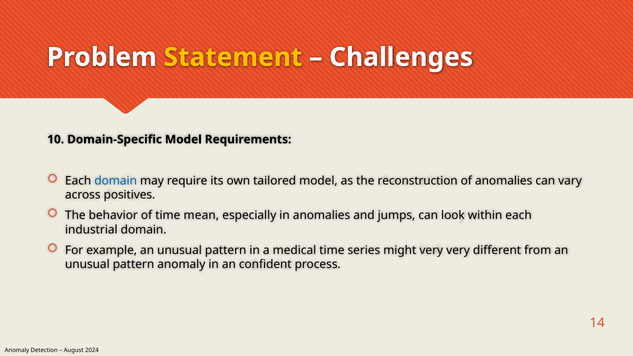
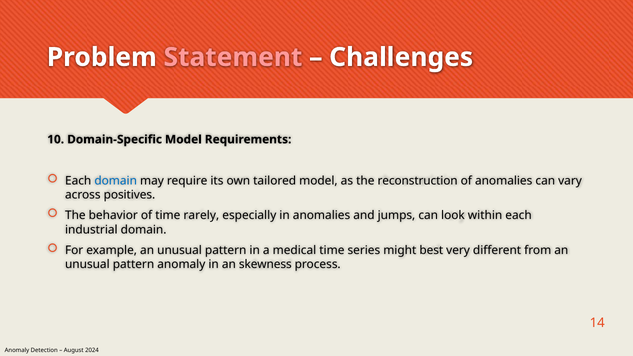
Statement colour: yellow -> pink
mean: mean -> rarely
might very: very -> best
confident: confident -> skewness
